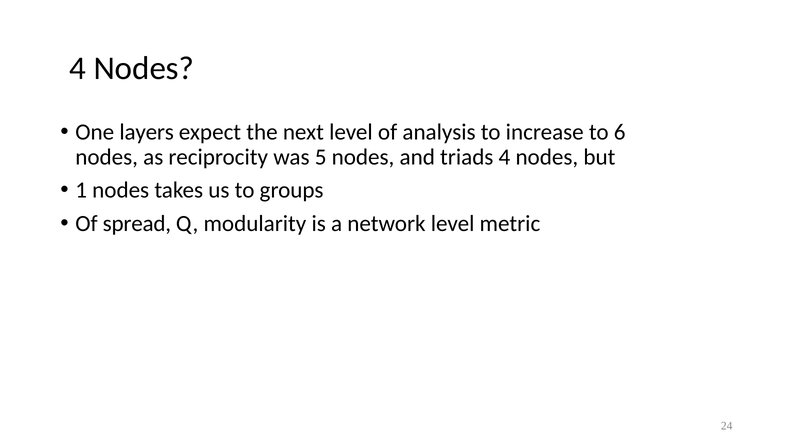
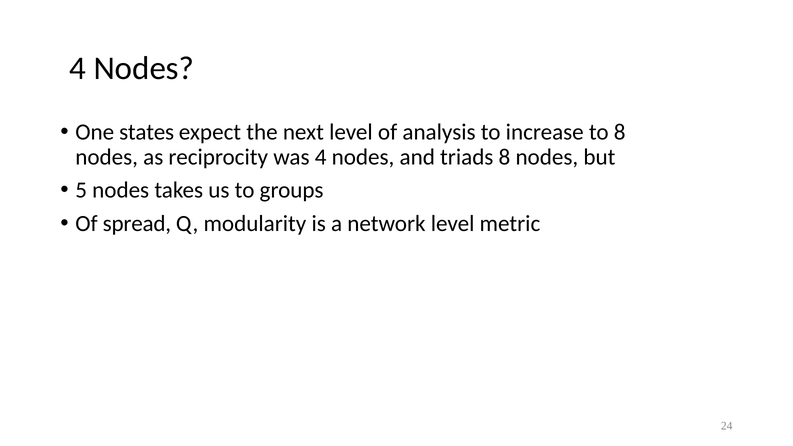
layers: layers -> states
to 6: 6 -> 8
was 5: 5 -> 4
triads 4: 4 -> 8
1: 1 -> 5
